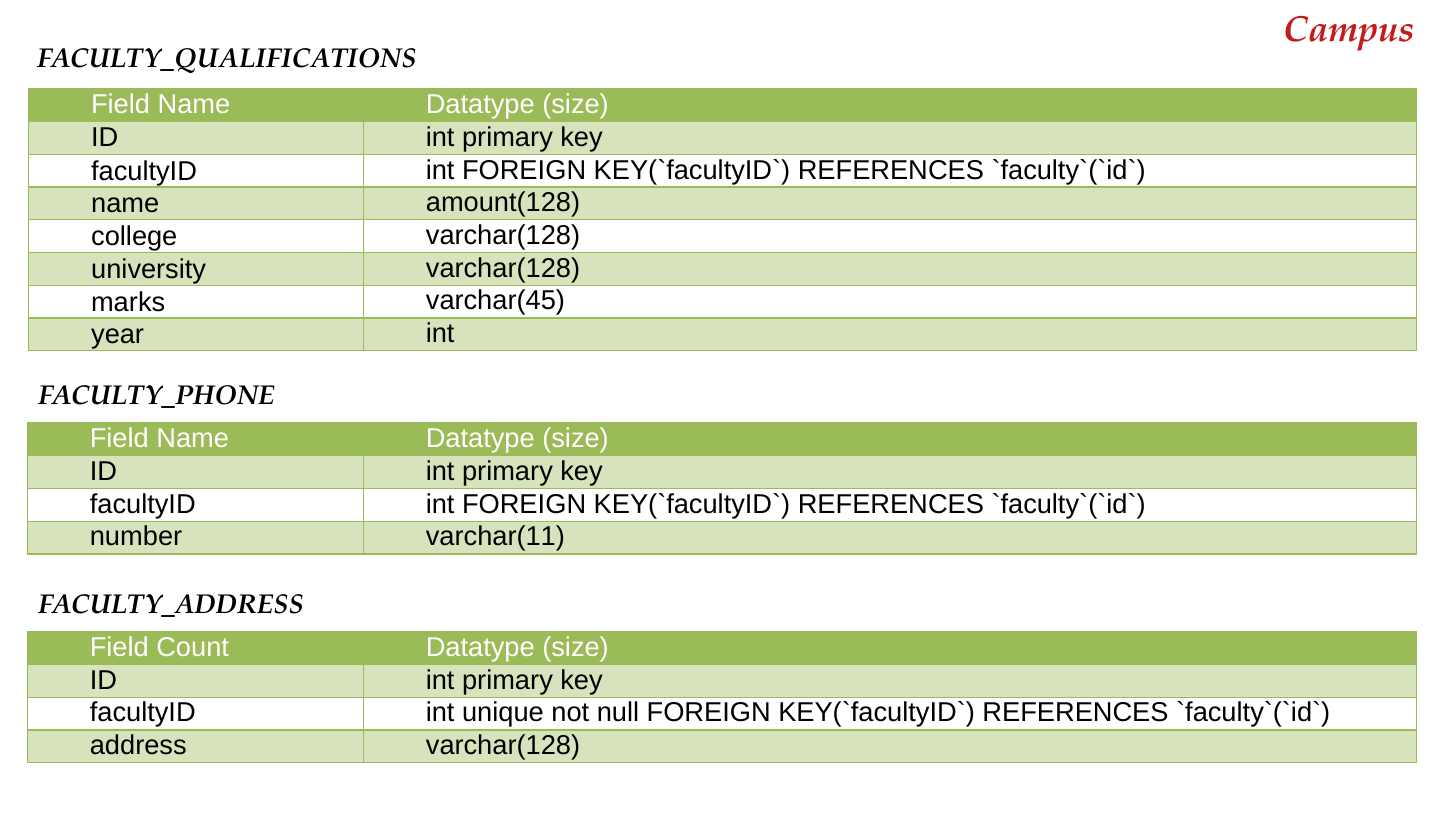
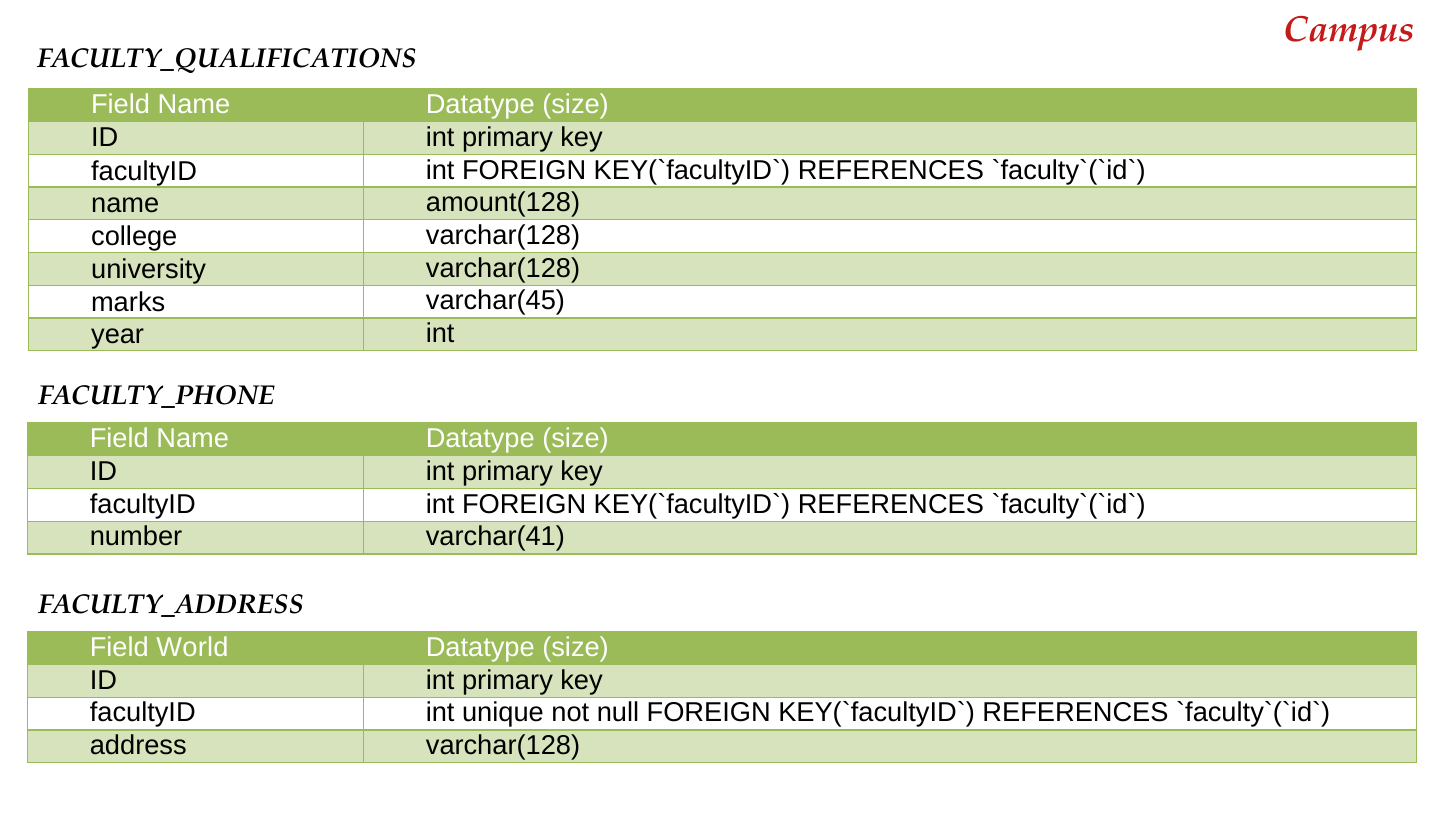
varchar(11: varchar(11 -> varchar(41
Count: Count -> World
